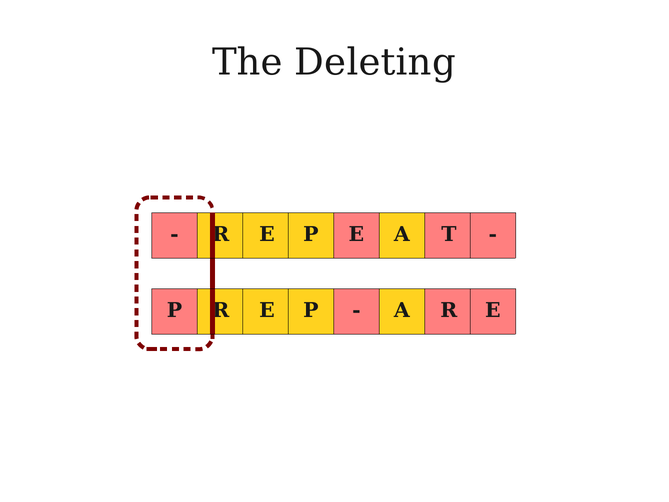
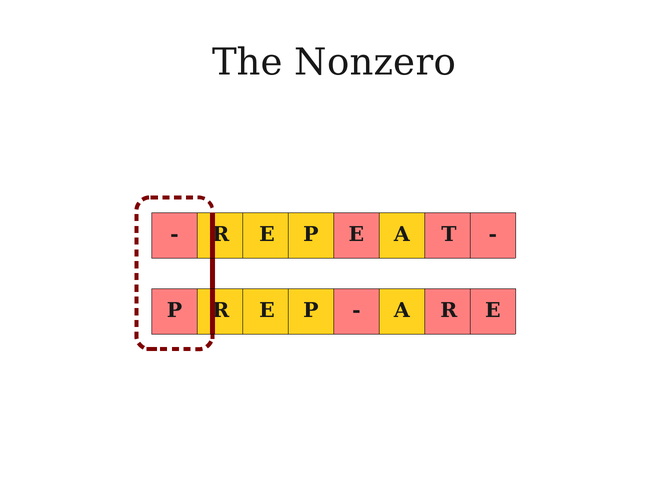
Deleting: Deleting -> Nonzero
